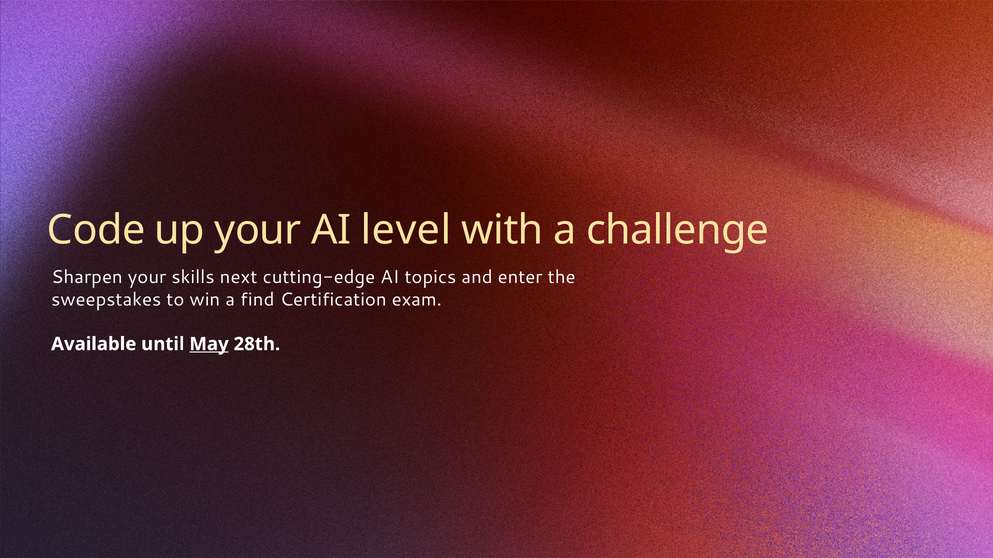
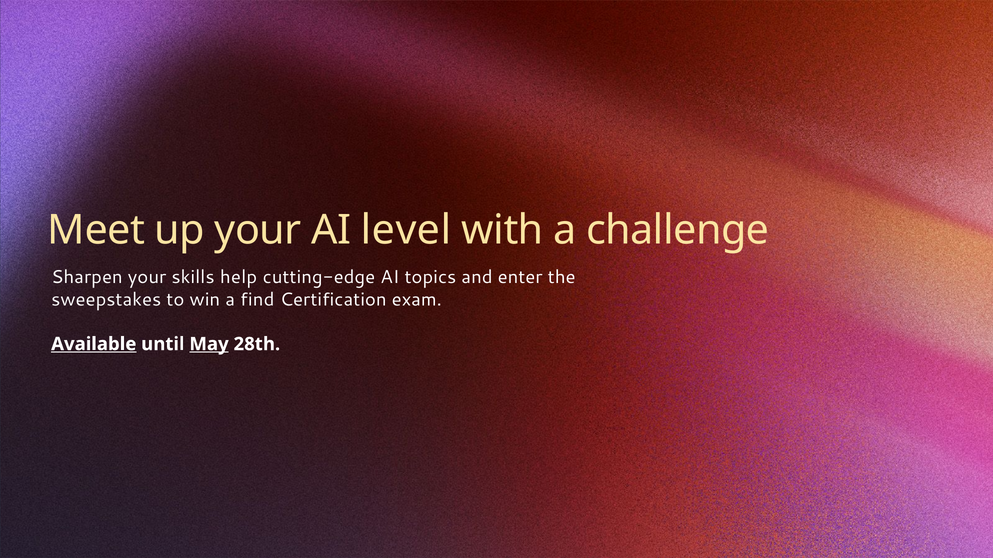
Code: Code -> Meet
next: next -> help
Available underline: none -> present
